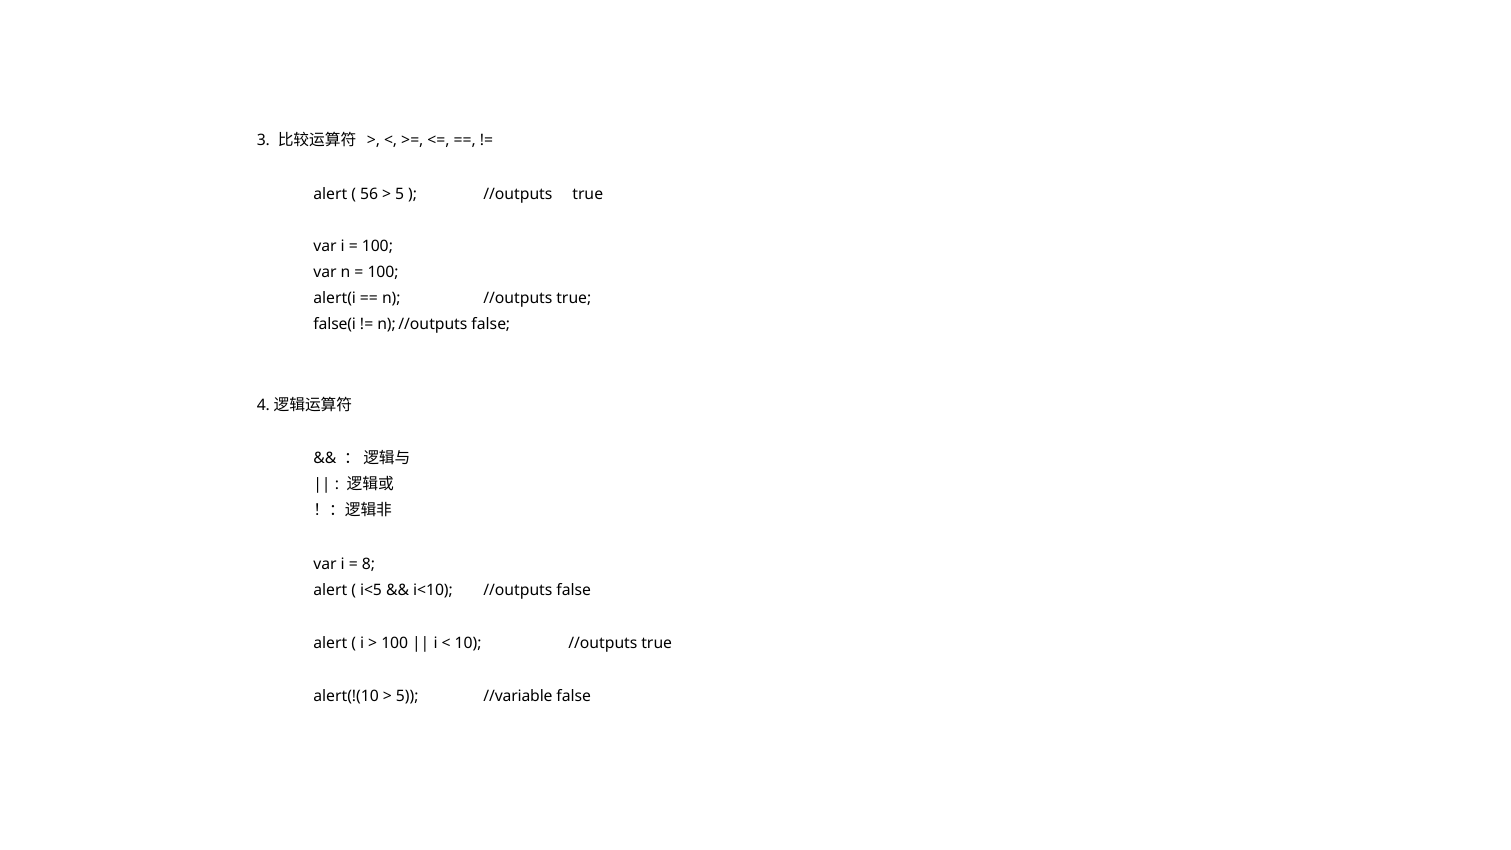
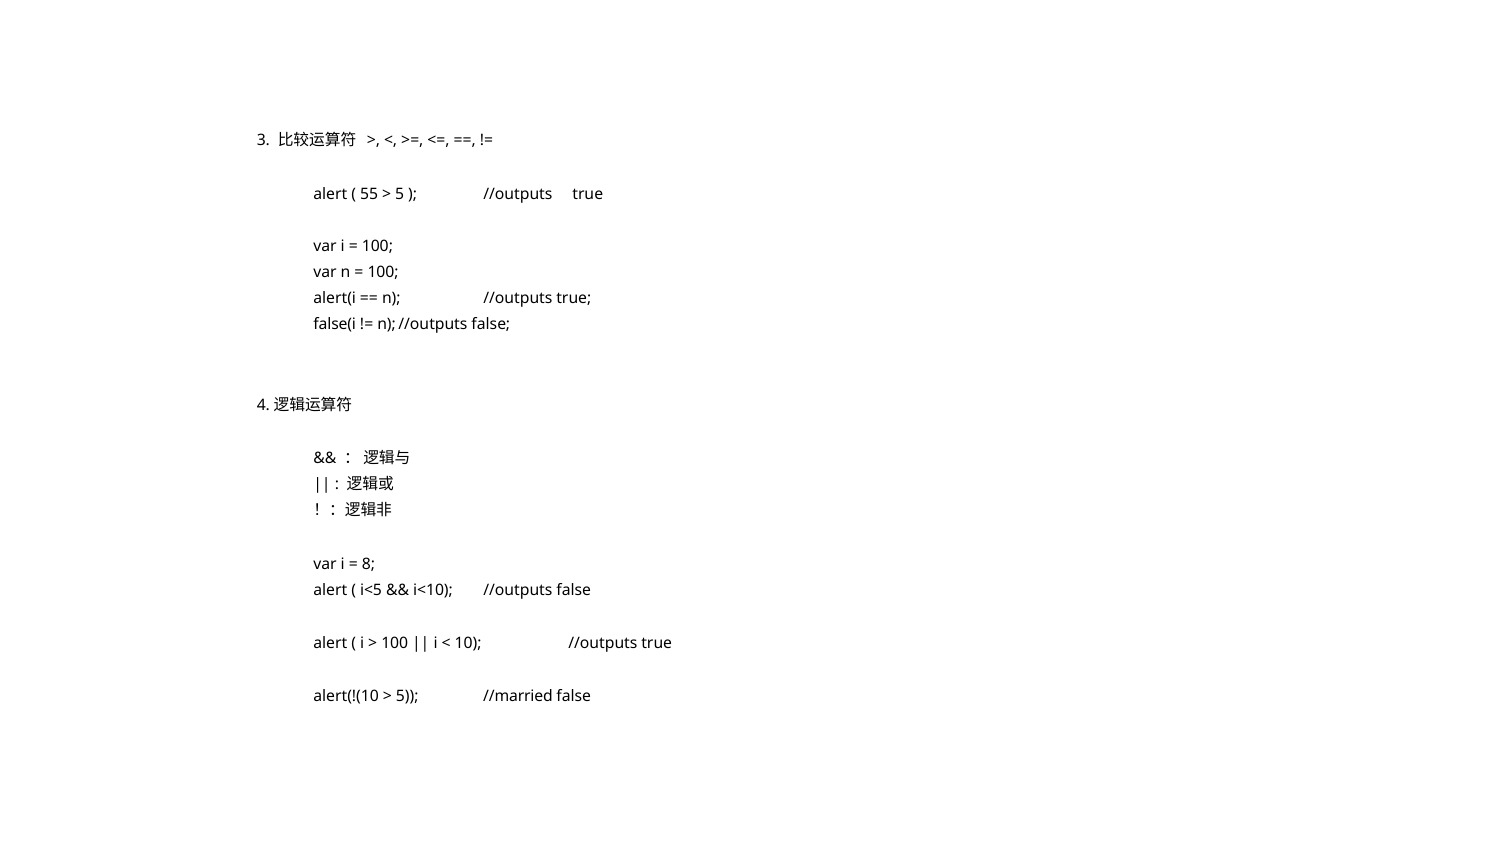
56: 56 -> 55
//variable: //variable -> //married
